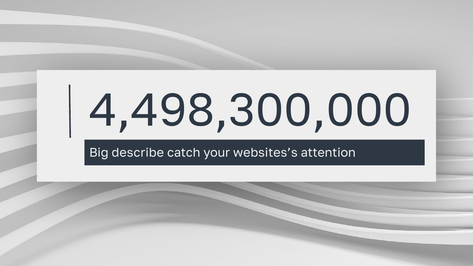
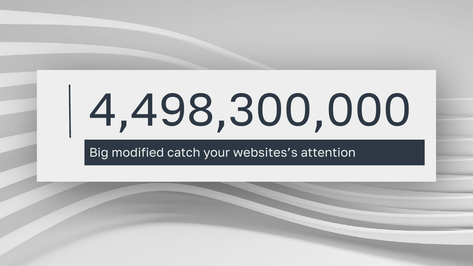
describe: describe -> modified
